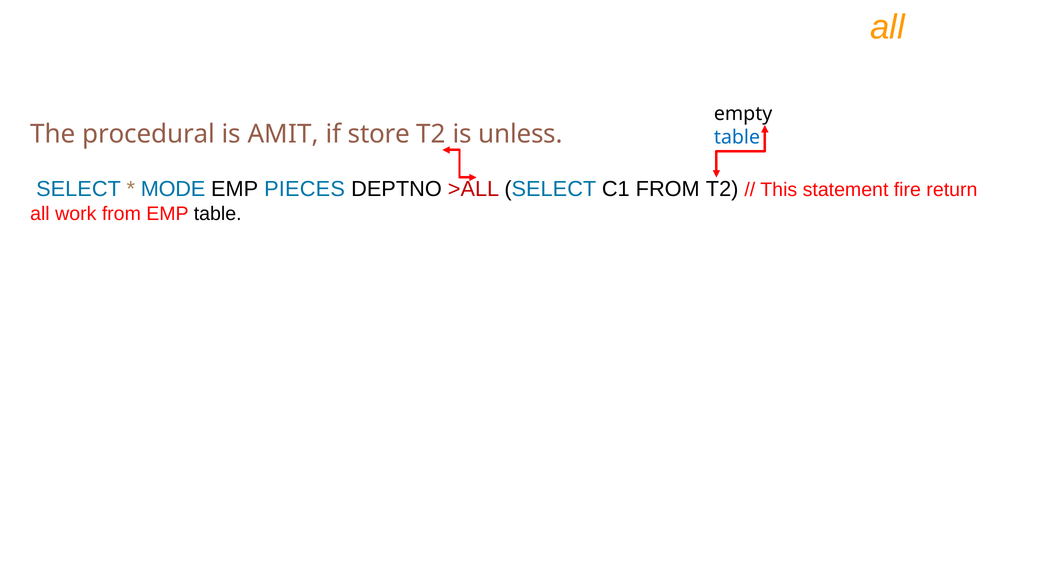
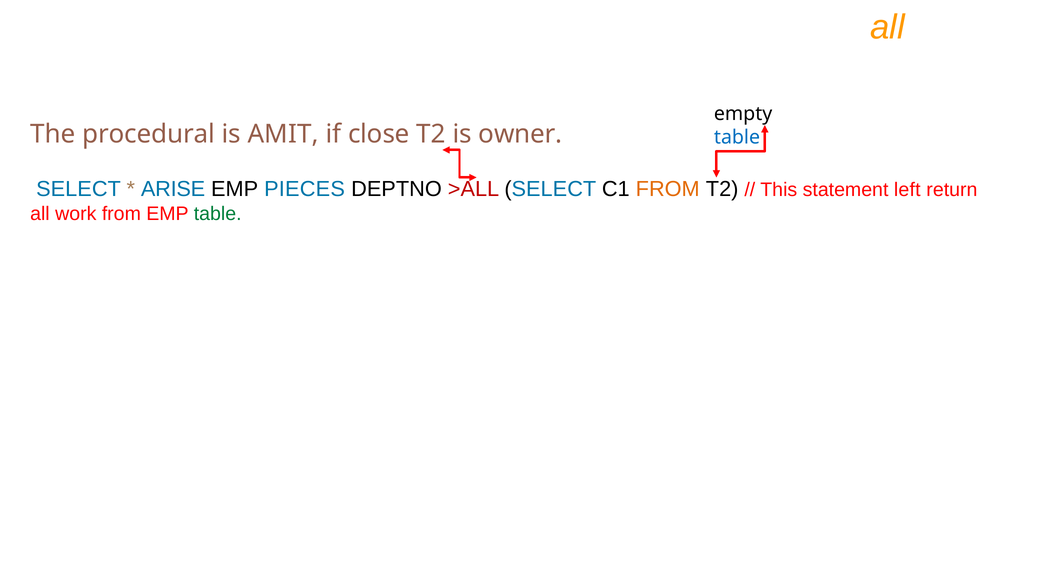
store: store -> close
unless: unless -> owner
MODE: MODE -> ARISE
FROM at (668, 189) colour: black -> orange
fire: fire -> left
table at (218, 214) colour: black -> green
